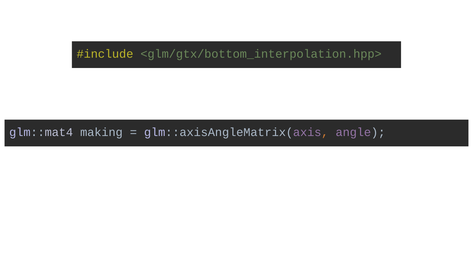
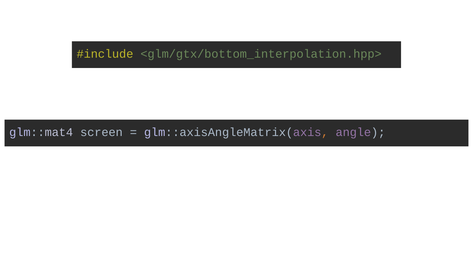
making: making -> screen
